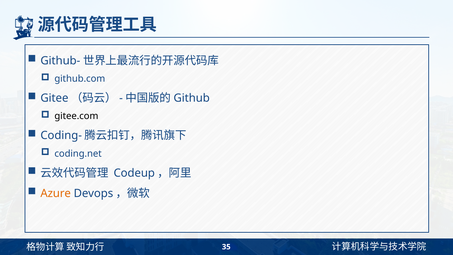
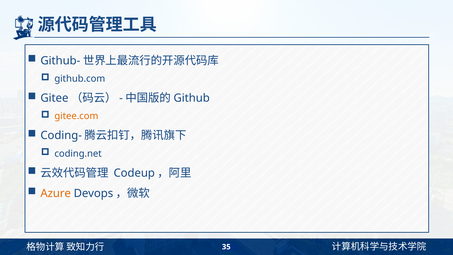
gitee.com colour: black -> orange
